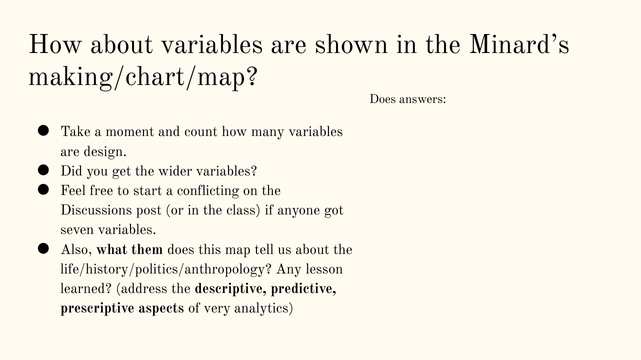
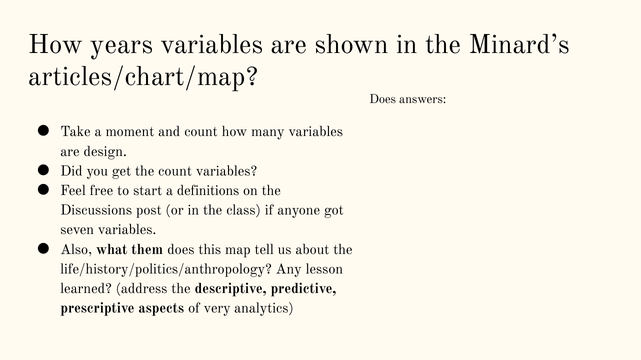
How about: about -> years
making/chart/map: making/chart/map -> articles/chart/map
the wider: wider -> count
conflicting: conflicting -> definitions
